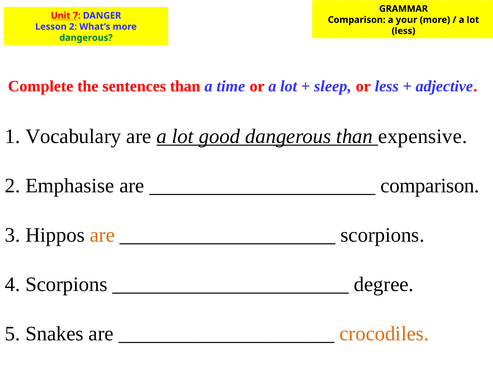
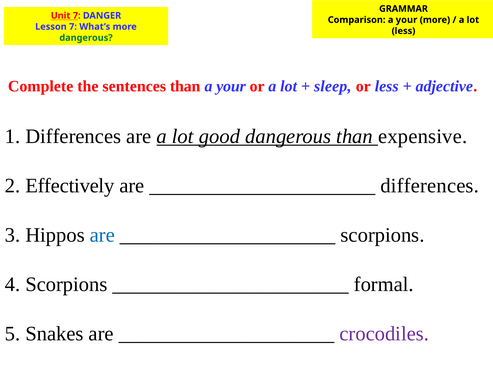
Lesson 2: 2 -> 7
time at (231, 86): time -> your
1 Vocabulary: Vocabulary -> Differences
Emphasise: Emphasise -> Effectively
comparison at (430, 185): comparison -> differences
are at (102, 235) colour: orange -> blue
degree: degree -> formal
crocodiles colour: orange -> purple
